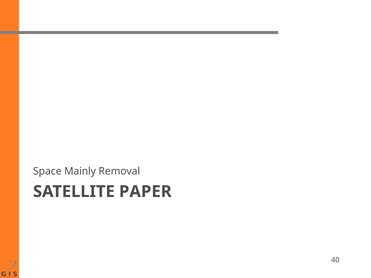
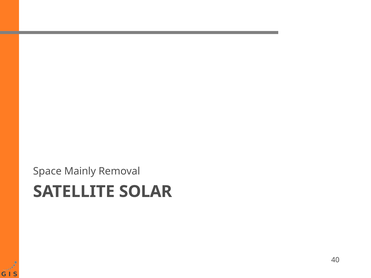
PAPER: PAPER -> SOLAR
